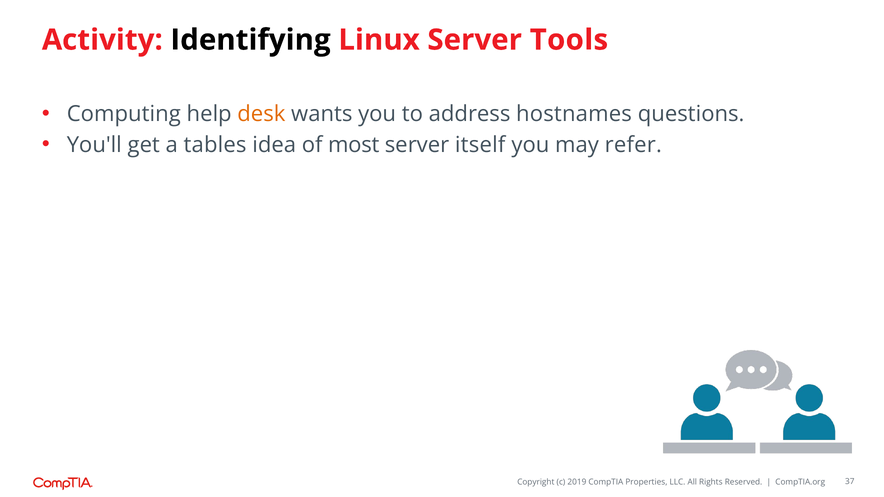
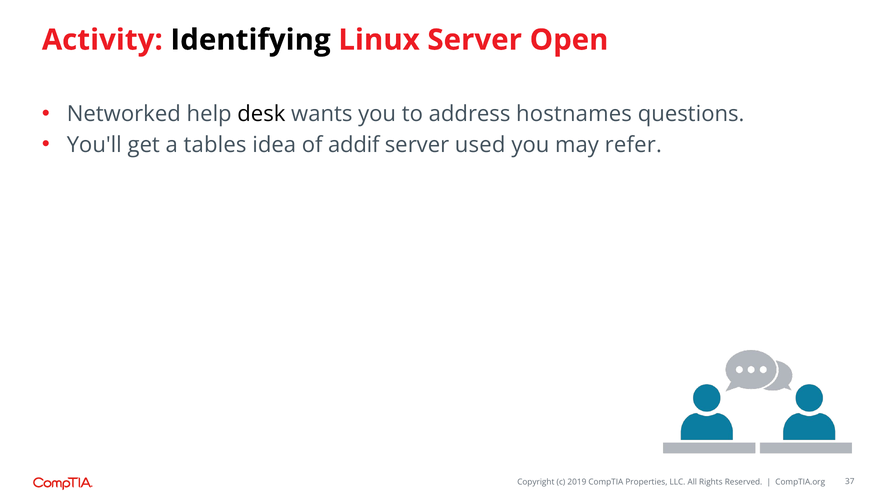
Tools: Tools -> Open
Computing: Computing -> Networked
desk colour: orange -> black
most: most -> addif
itself: itself -> used
